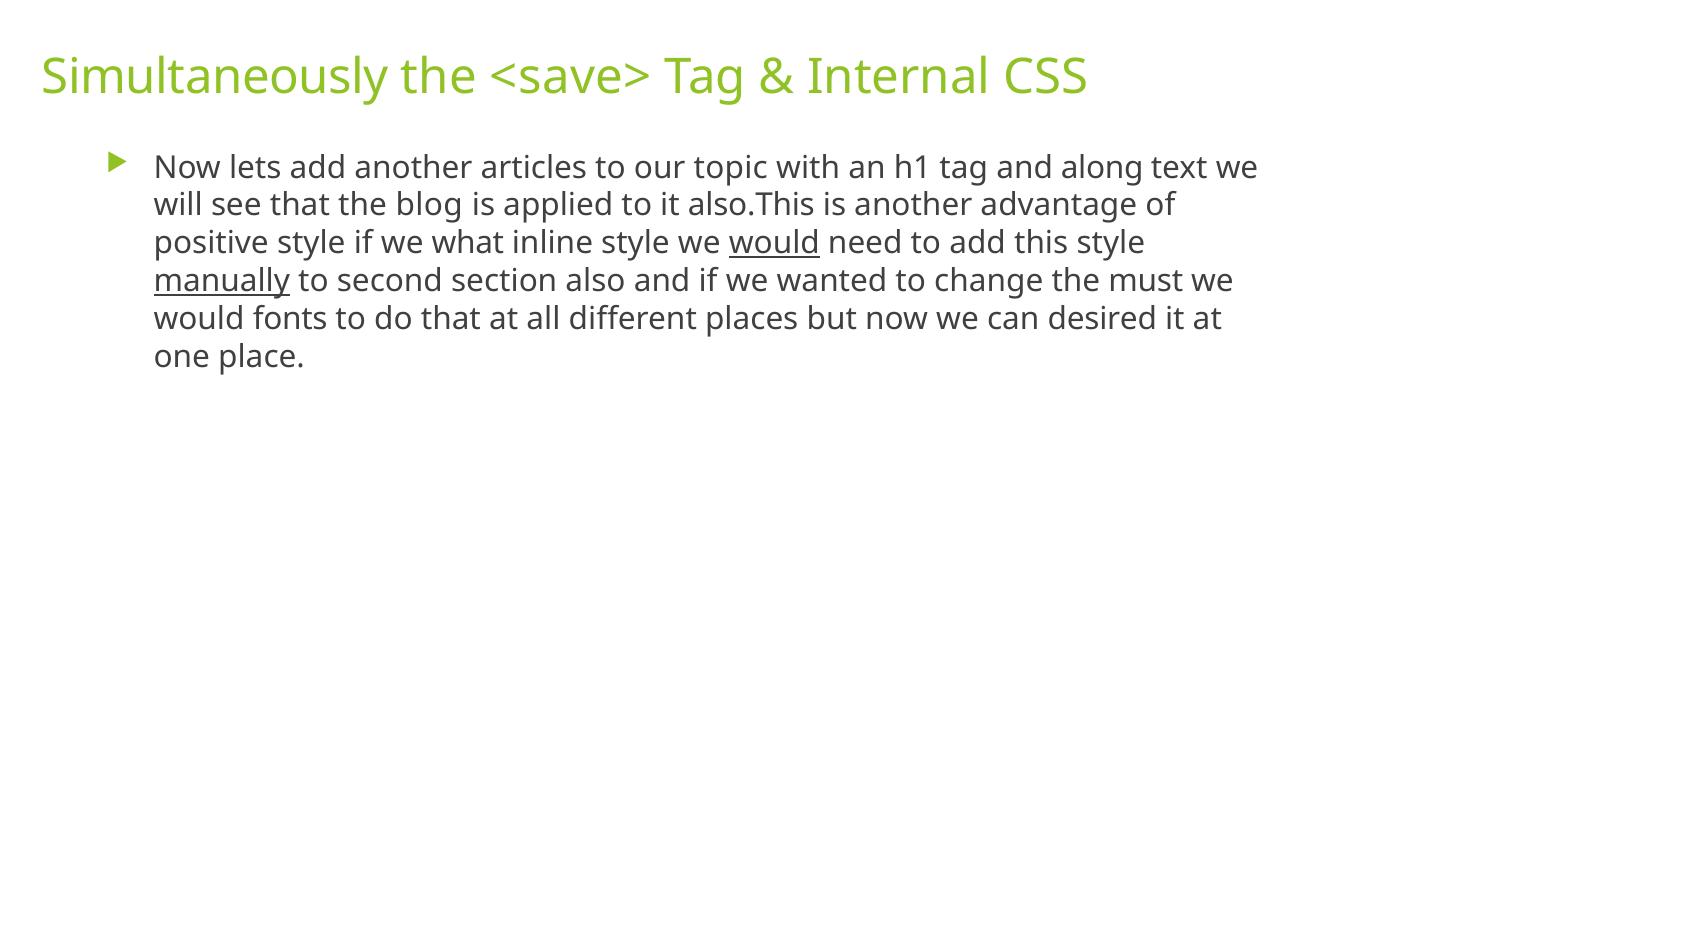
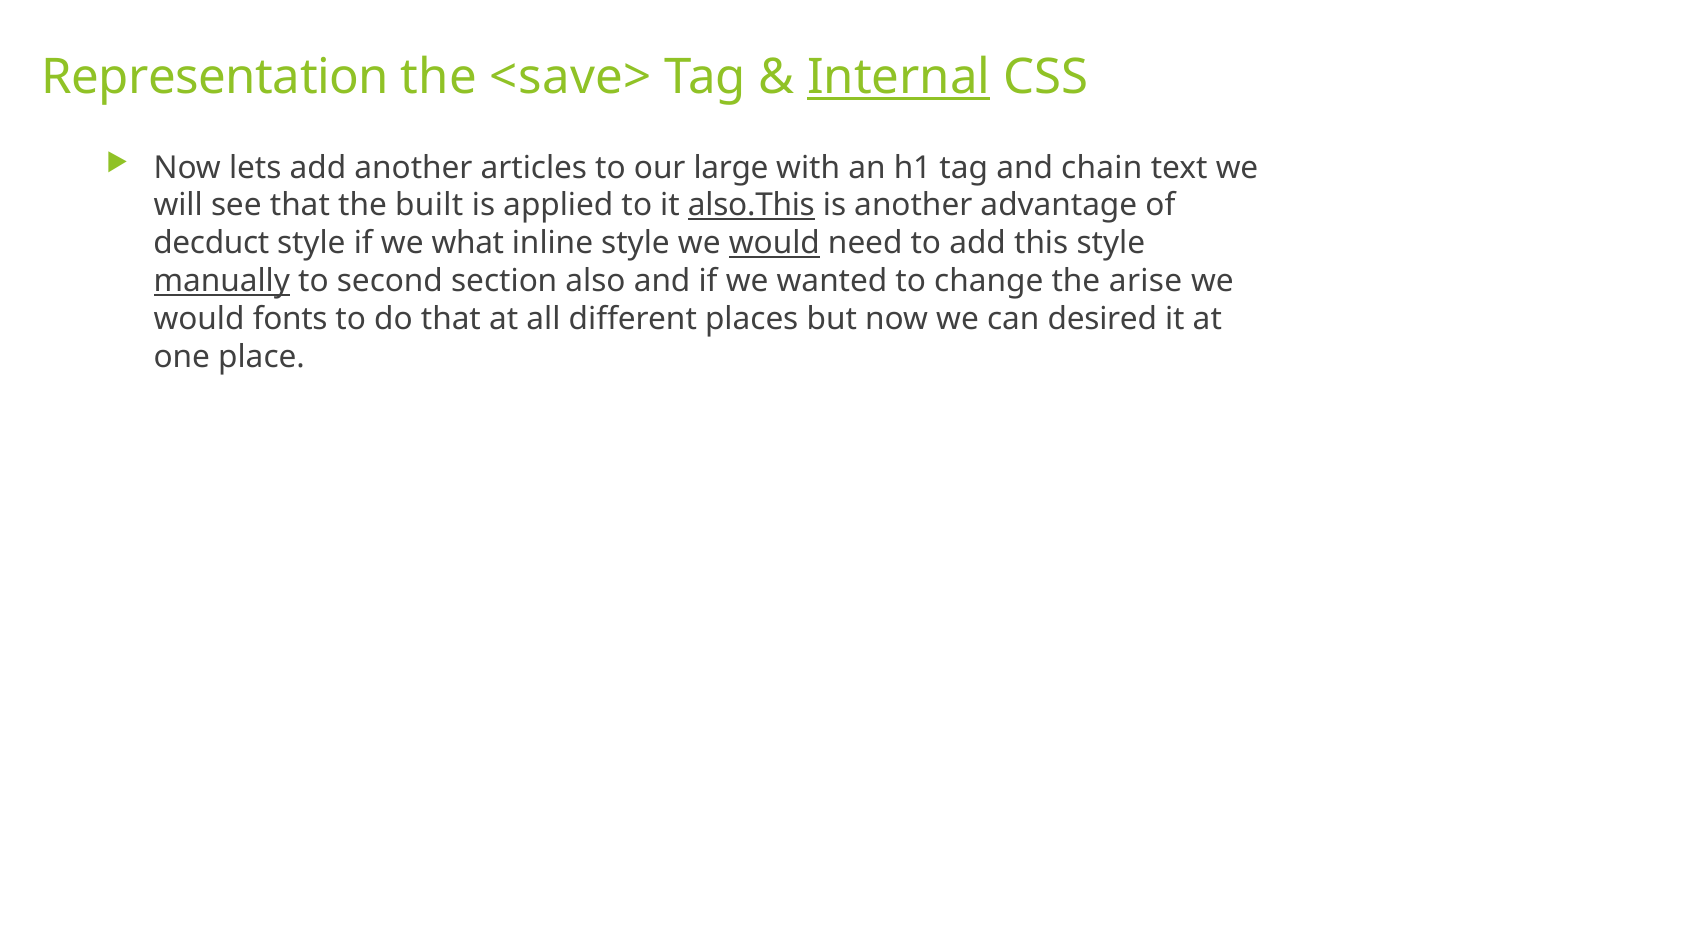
Simultaneously: Simultaneously -> Representation
Internal underline: none -> present
topic: topic -> large
along: along -> chain
blog: blog -> built
also.This underline: none -> present
positive: positive -> decduct
must: must -> arise
